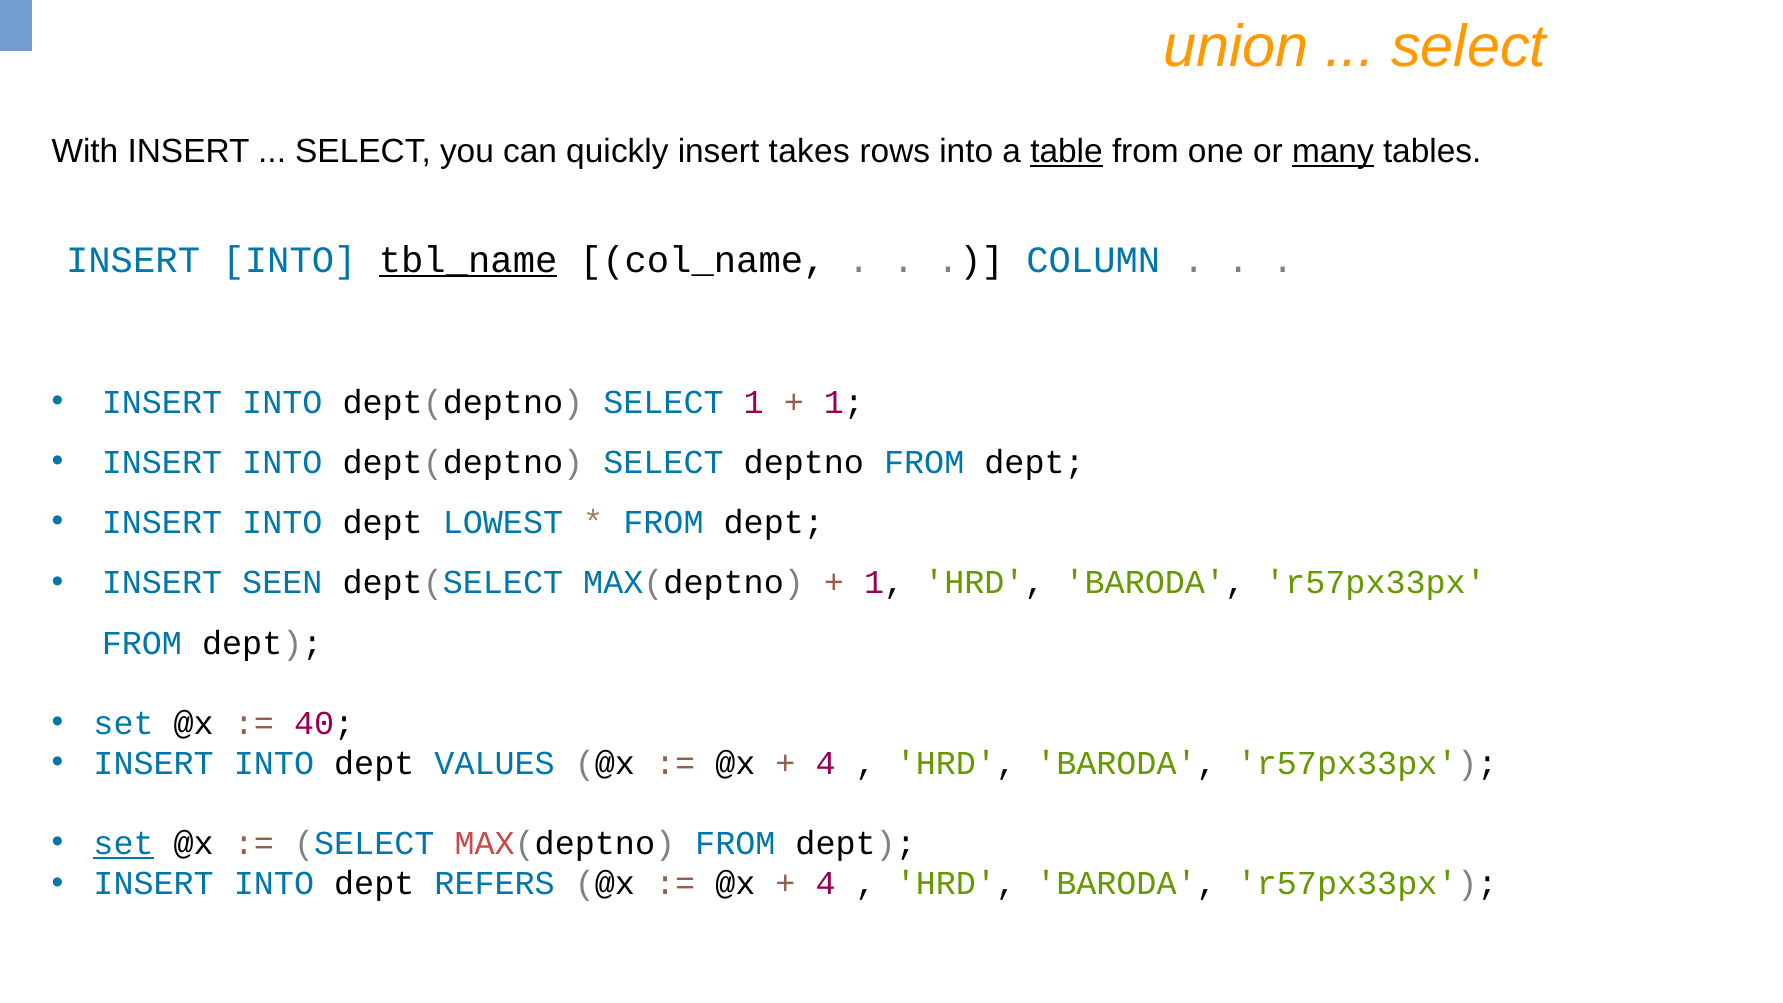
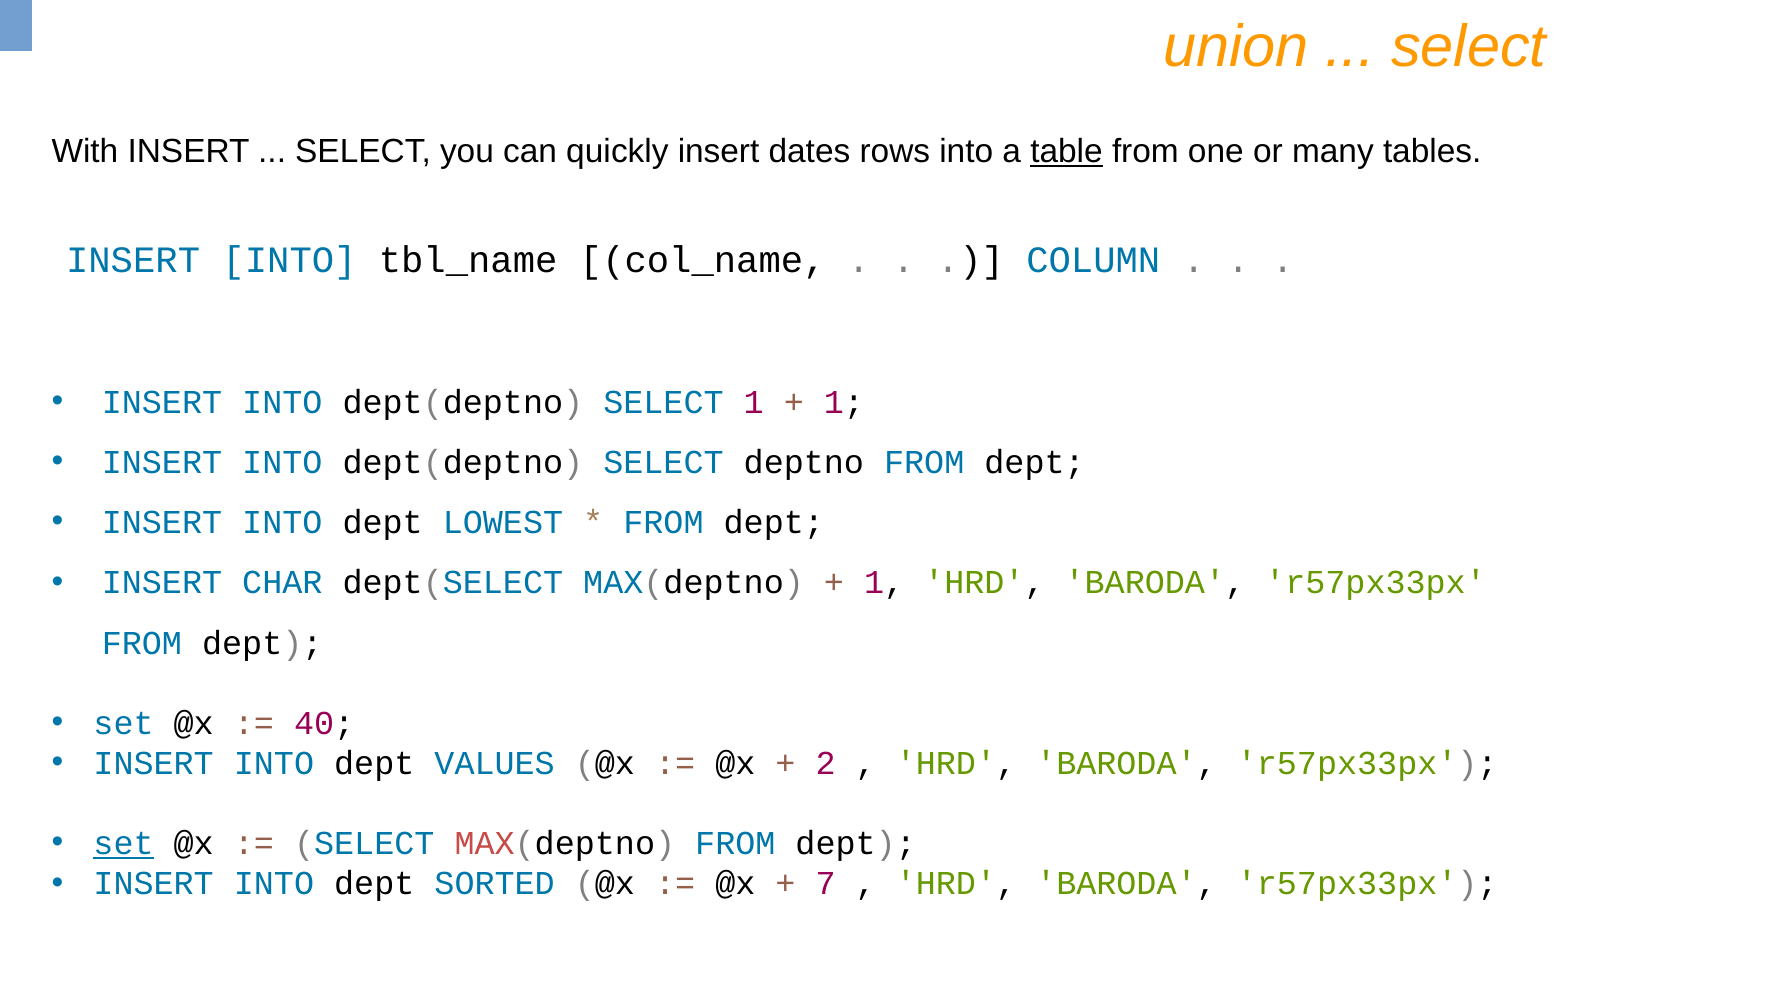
takes: takes -> dates
many underline: present -> none
tbl_name underline: present -> none
SEEN: SEEN -> CHAR
4 at (826, 763): 4 -> 2
REFERS: REFERS -> SORTED
4 at (826, 884): 4 -> 7
